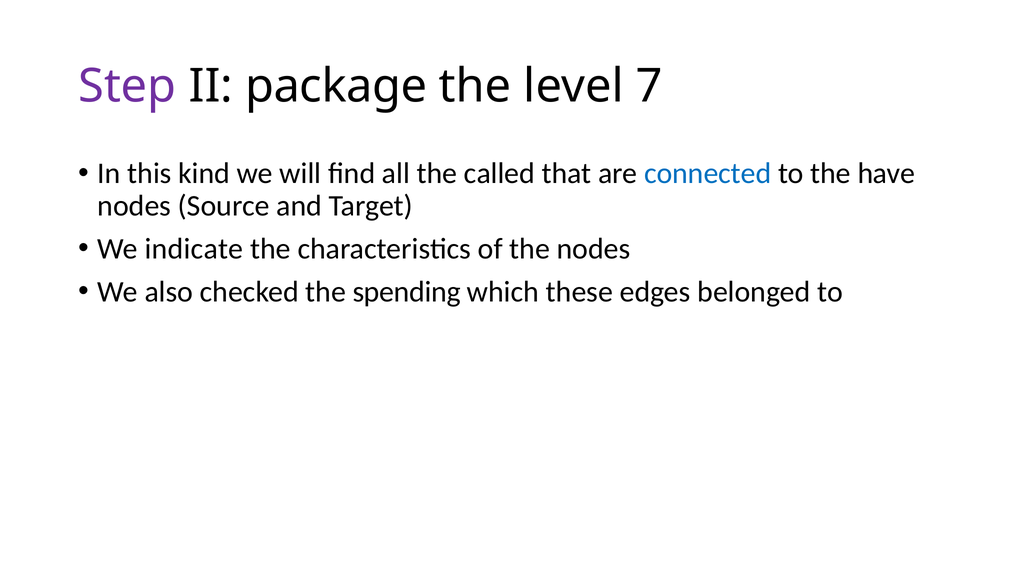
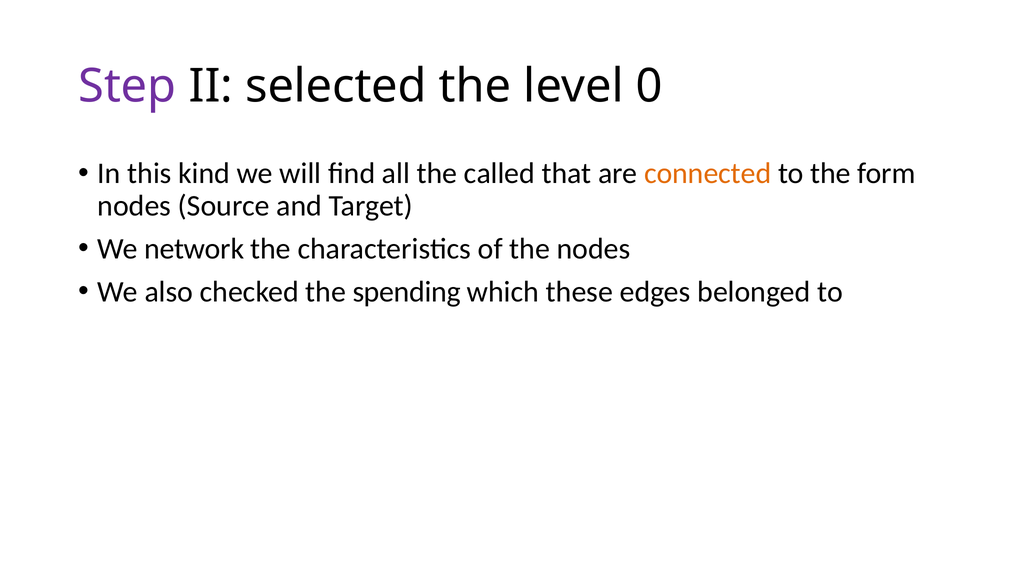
package: package -> selected
7: 7 -> 0
connected colour: blue -> orange
have: have -> form
indicate: indicate -> network
